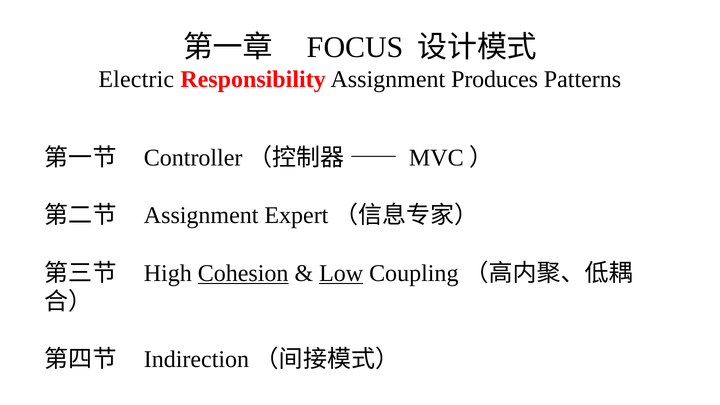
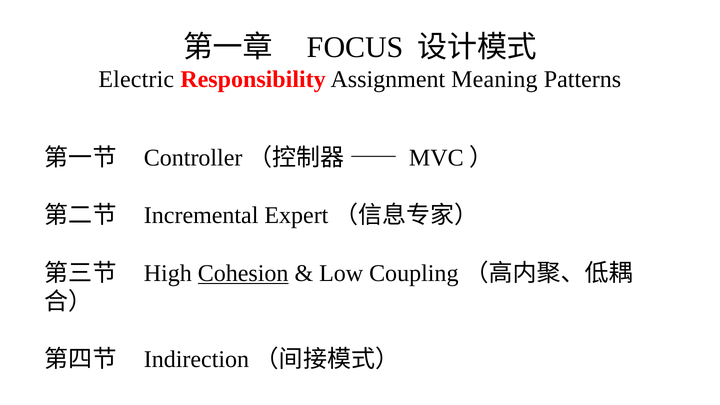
Produces: Produces -> Meaning
Assignment at (201, 216): Assignment -> Incremental
Low underline: present -> none
